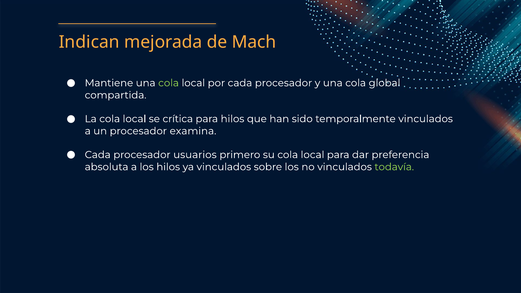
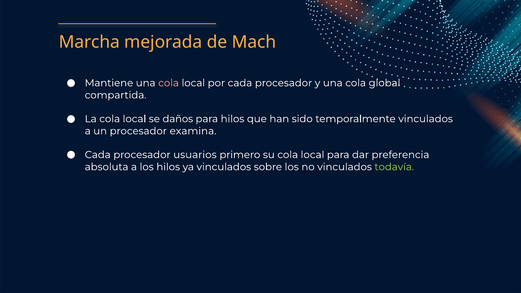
Indican: Indican -> Marcha
cola at (169, 83) colour: light green -> pink
crítica: crítica -> daños
